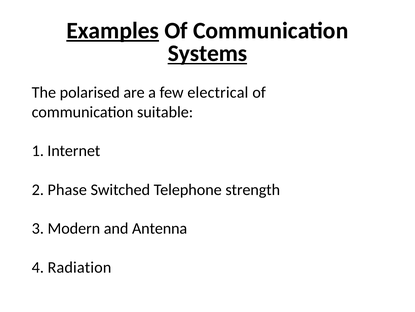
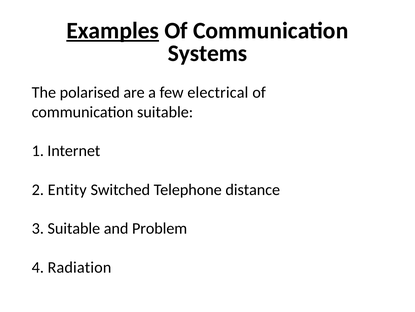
Systems underline: present -> none
Phase: Phase -> Entity
strength: strength -> distance
3 Modern: Modern -> Suitable
Antenna: Antenna -> Problem
